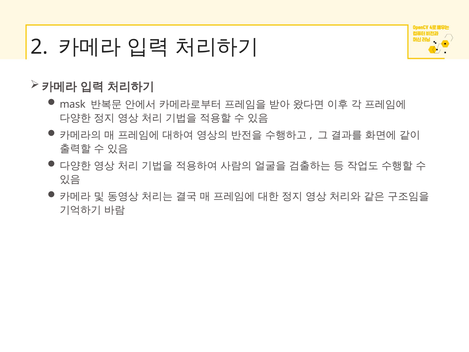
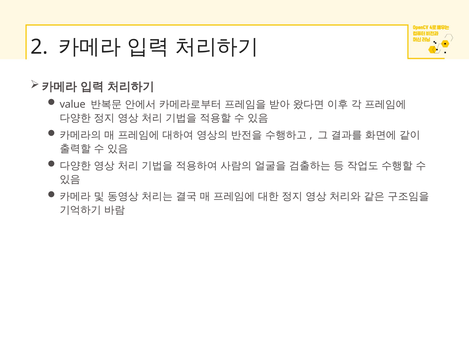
mask: mask -> value
